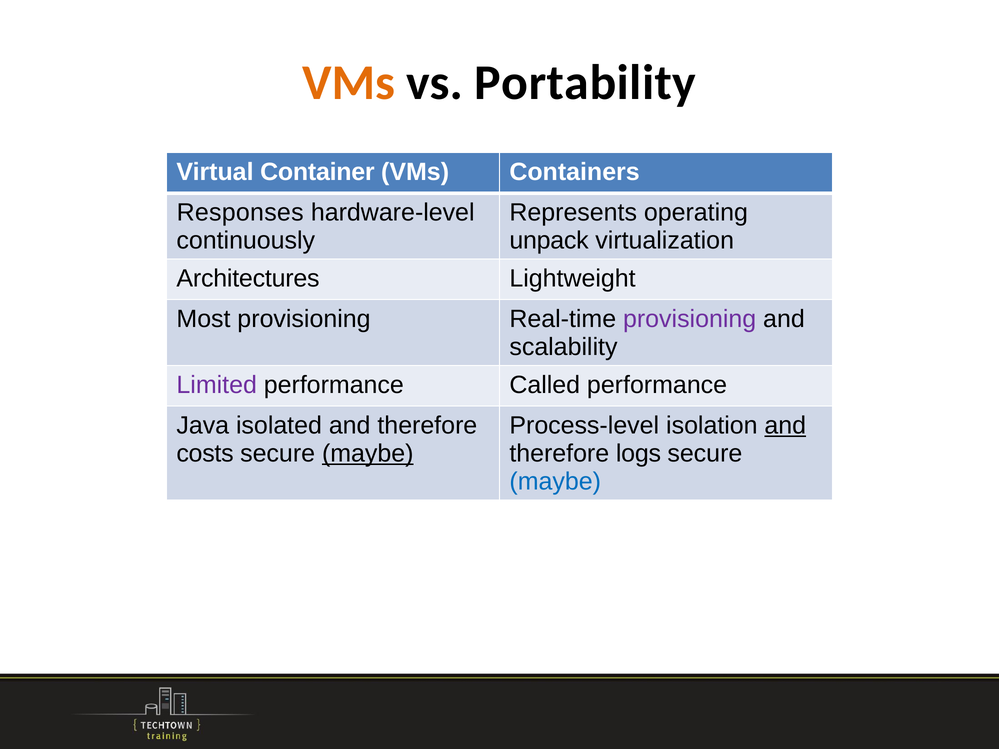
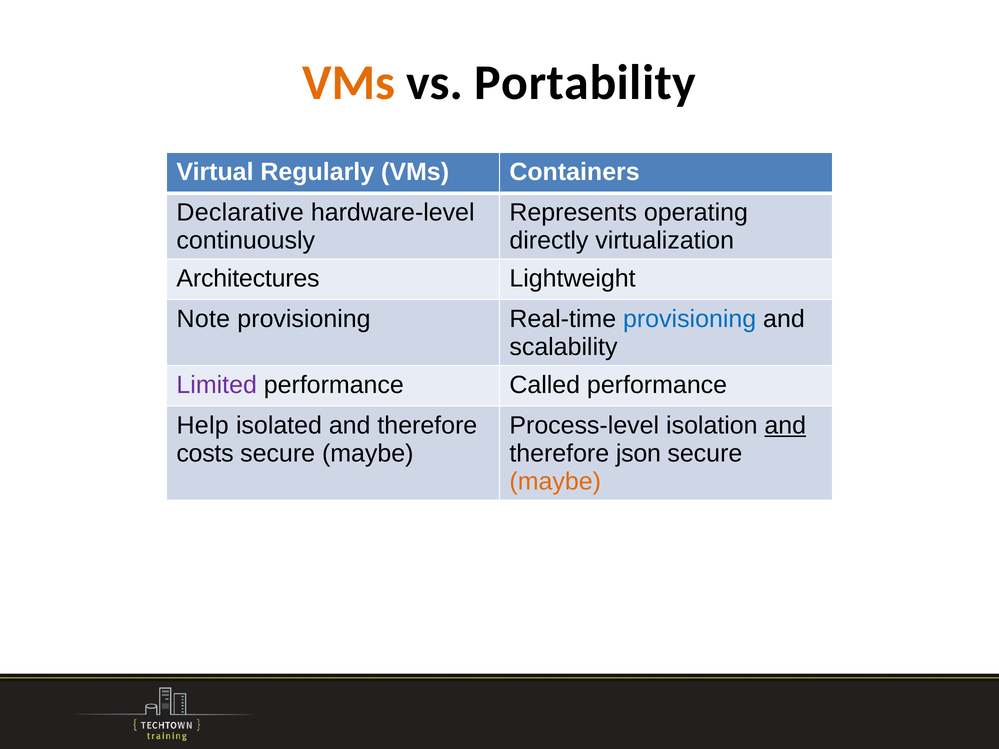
Container: Container -> Regularly
Responses: Responses -> Declarative
unpack: unpack -> directly
Most: Most -> Note
provisioning at (690, 319) colour: purple -> blue
Java: Java -> Help
maybe at (368, 453) underline: present -> none
logs: logs -> json
maybe at (555, 481) colour: blue -> orange
